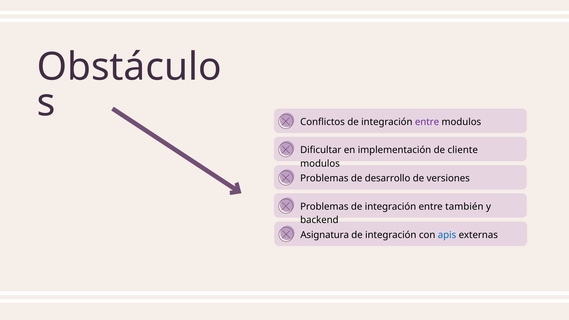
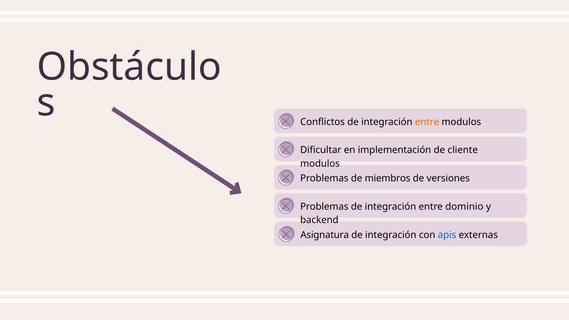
entre at (427, 122) colour: purple -> orange
desarrollo: desarrollo -> miembros
también: también -> dominio
